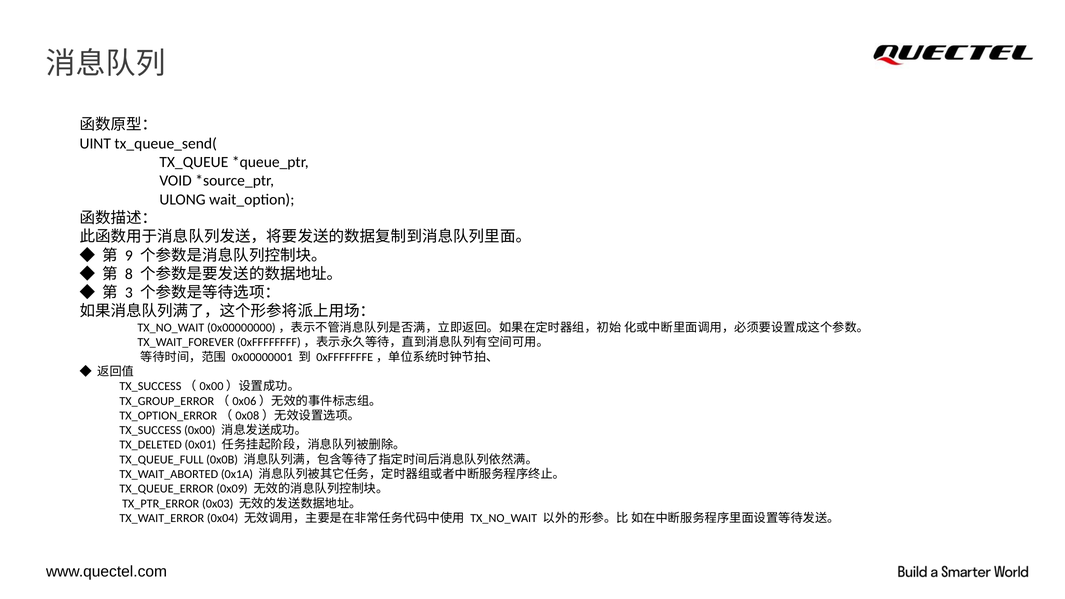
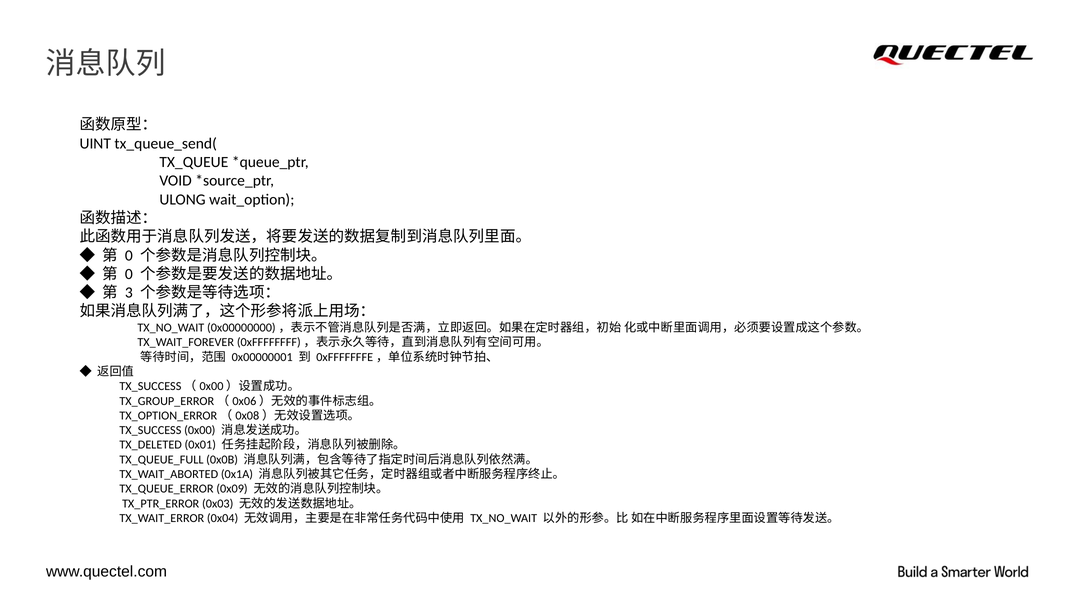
9 at (129, 255): 9 -> 0
8 at (129, 274): 8 -> 0
